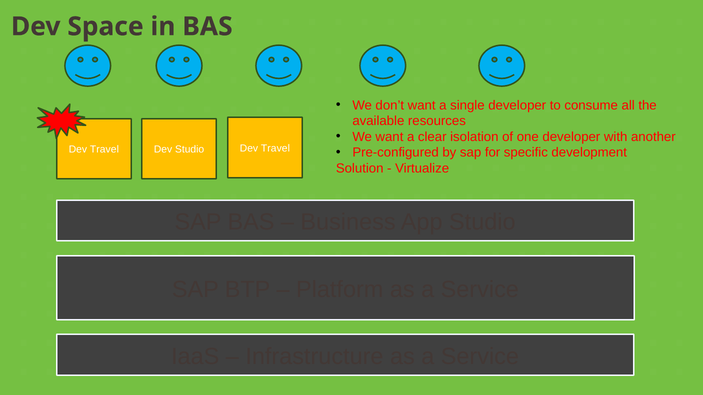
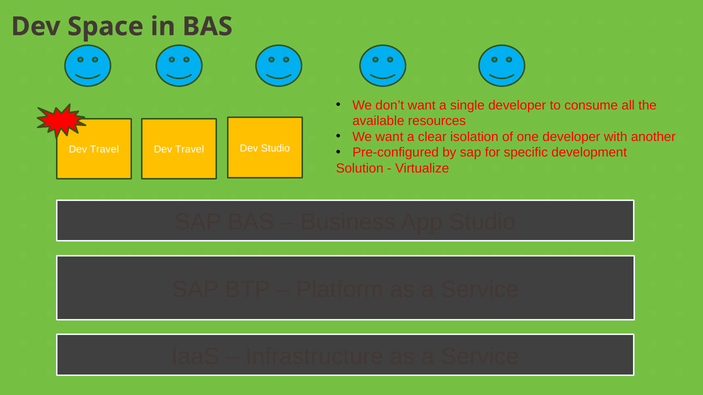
Studio at (190, 150): Studio -> Travel
Travel at (275, 148): Travel -> Studio
